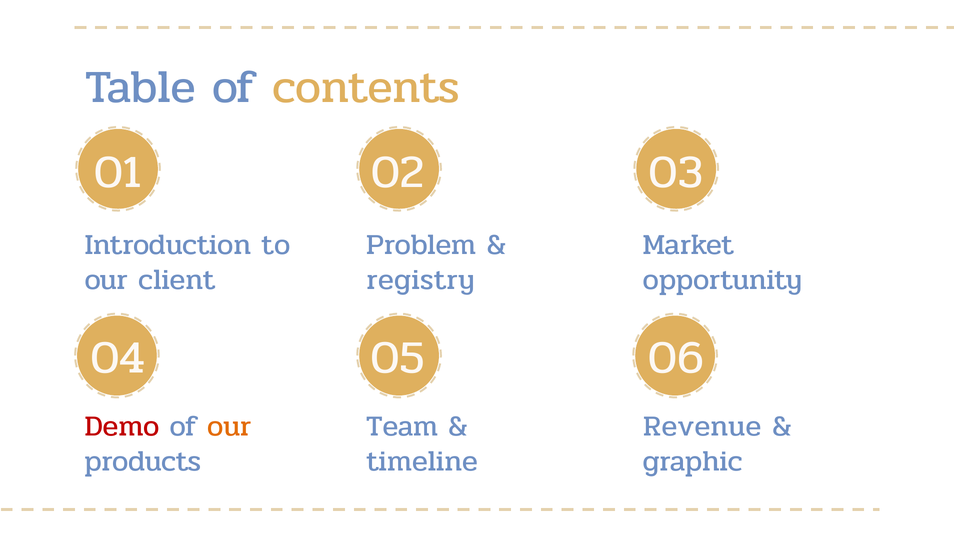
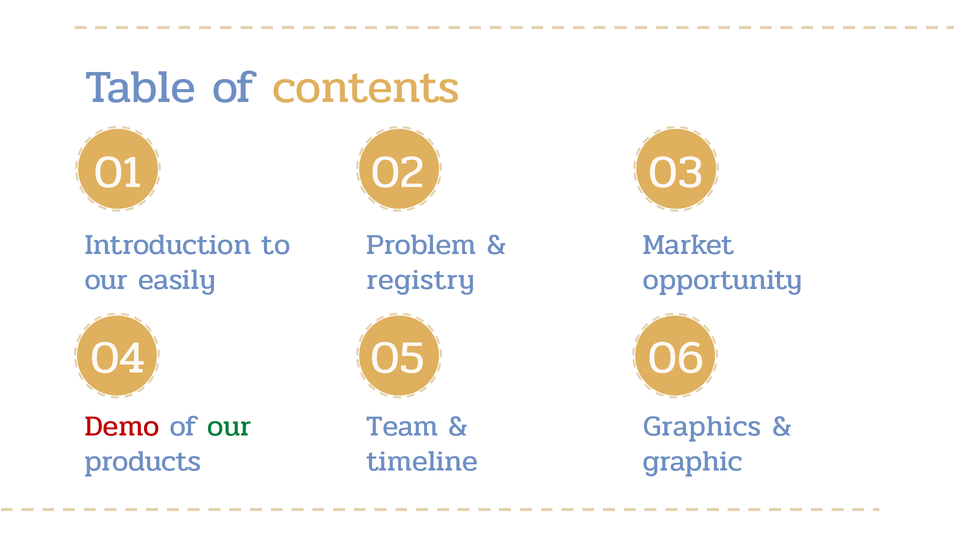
client: client -> easily
our at (229, 426) colour: orange -> green
Revenue: Revenue -> Graphics
